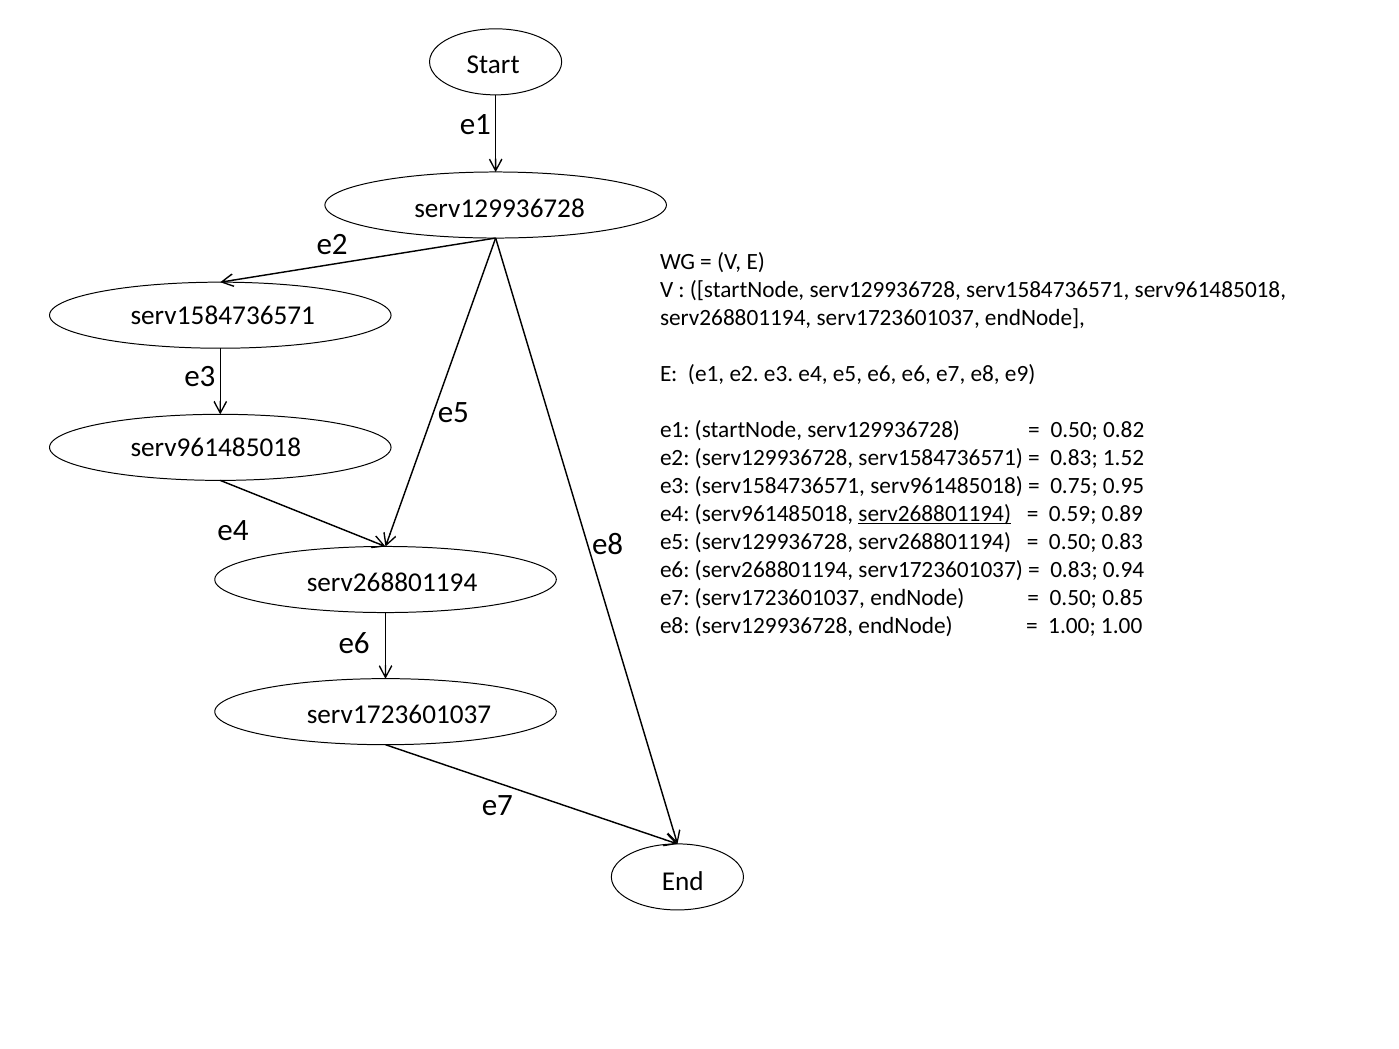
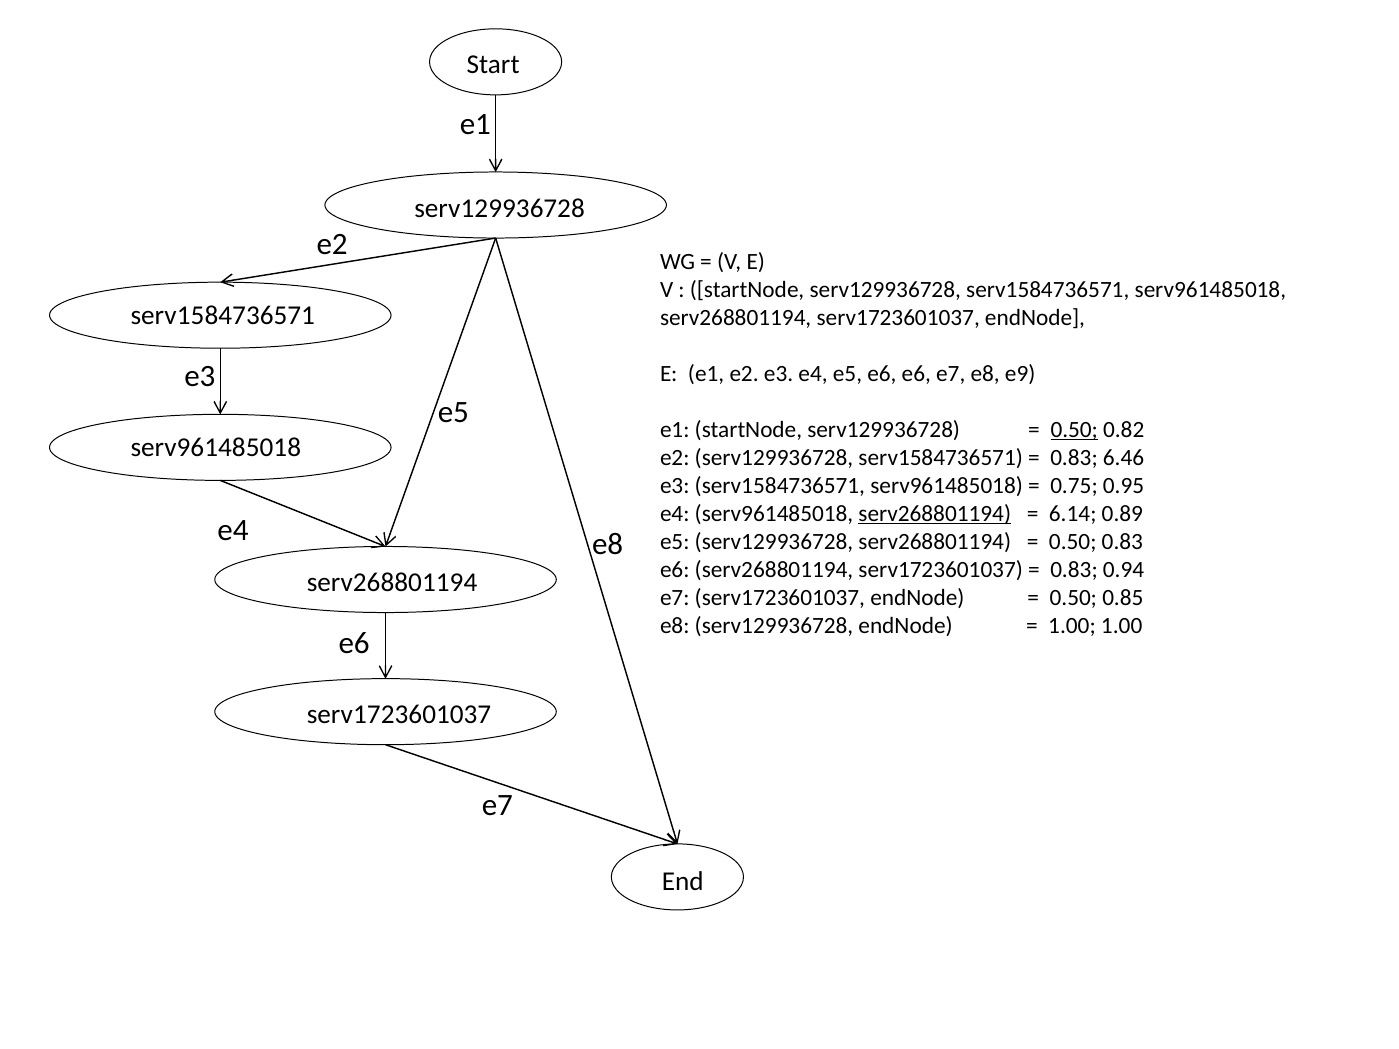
0.50 at (1074, 430) underline: none -> present
1.52: 1.52 -> 6.46
0.59: 0.59 -> 6.14
